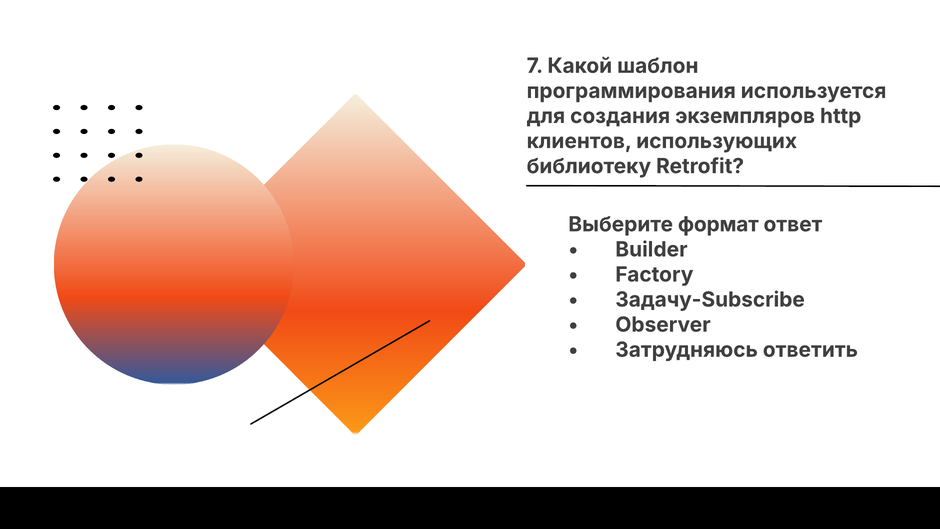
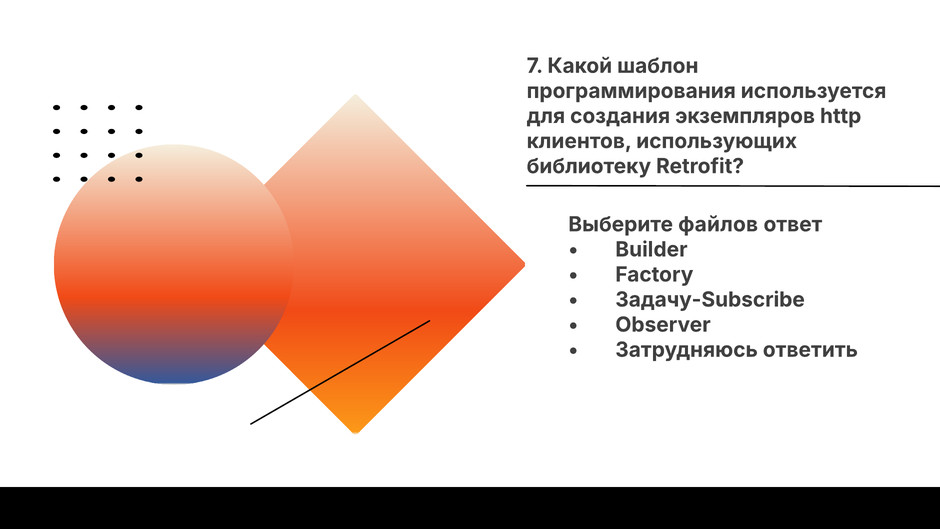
формат: формат -> файлов
